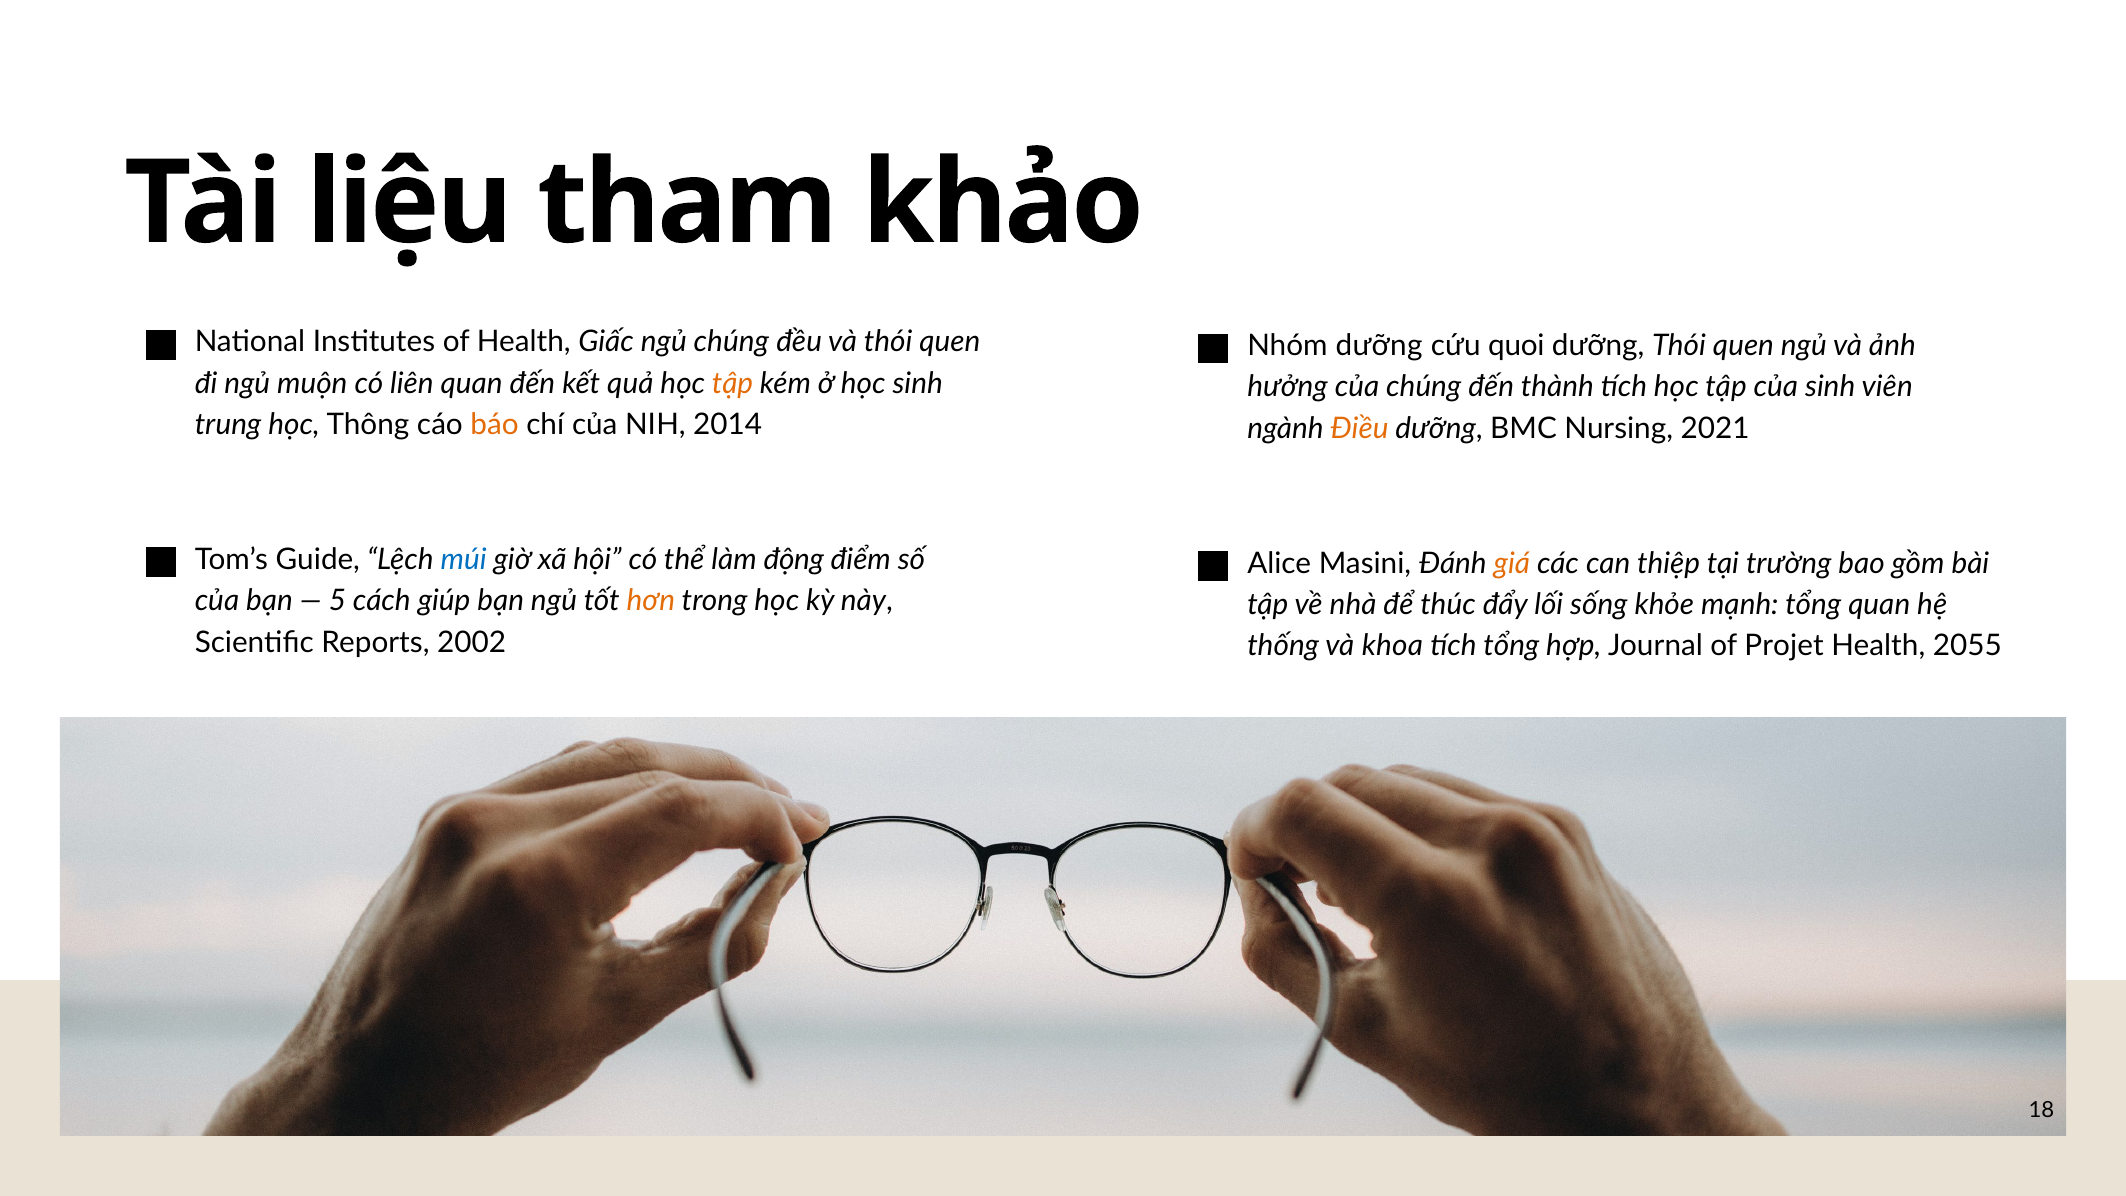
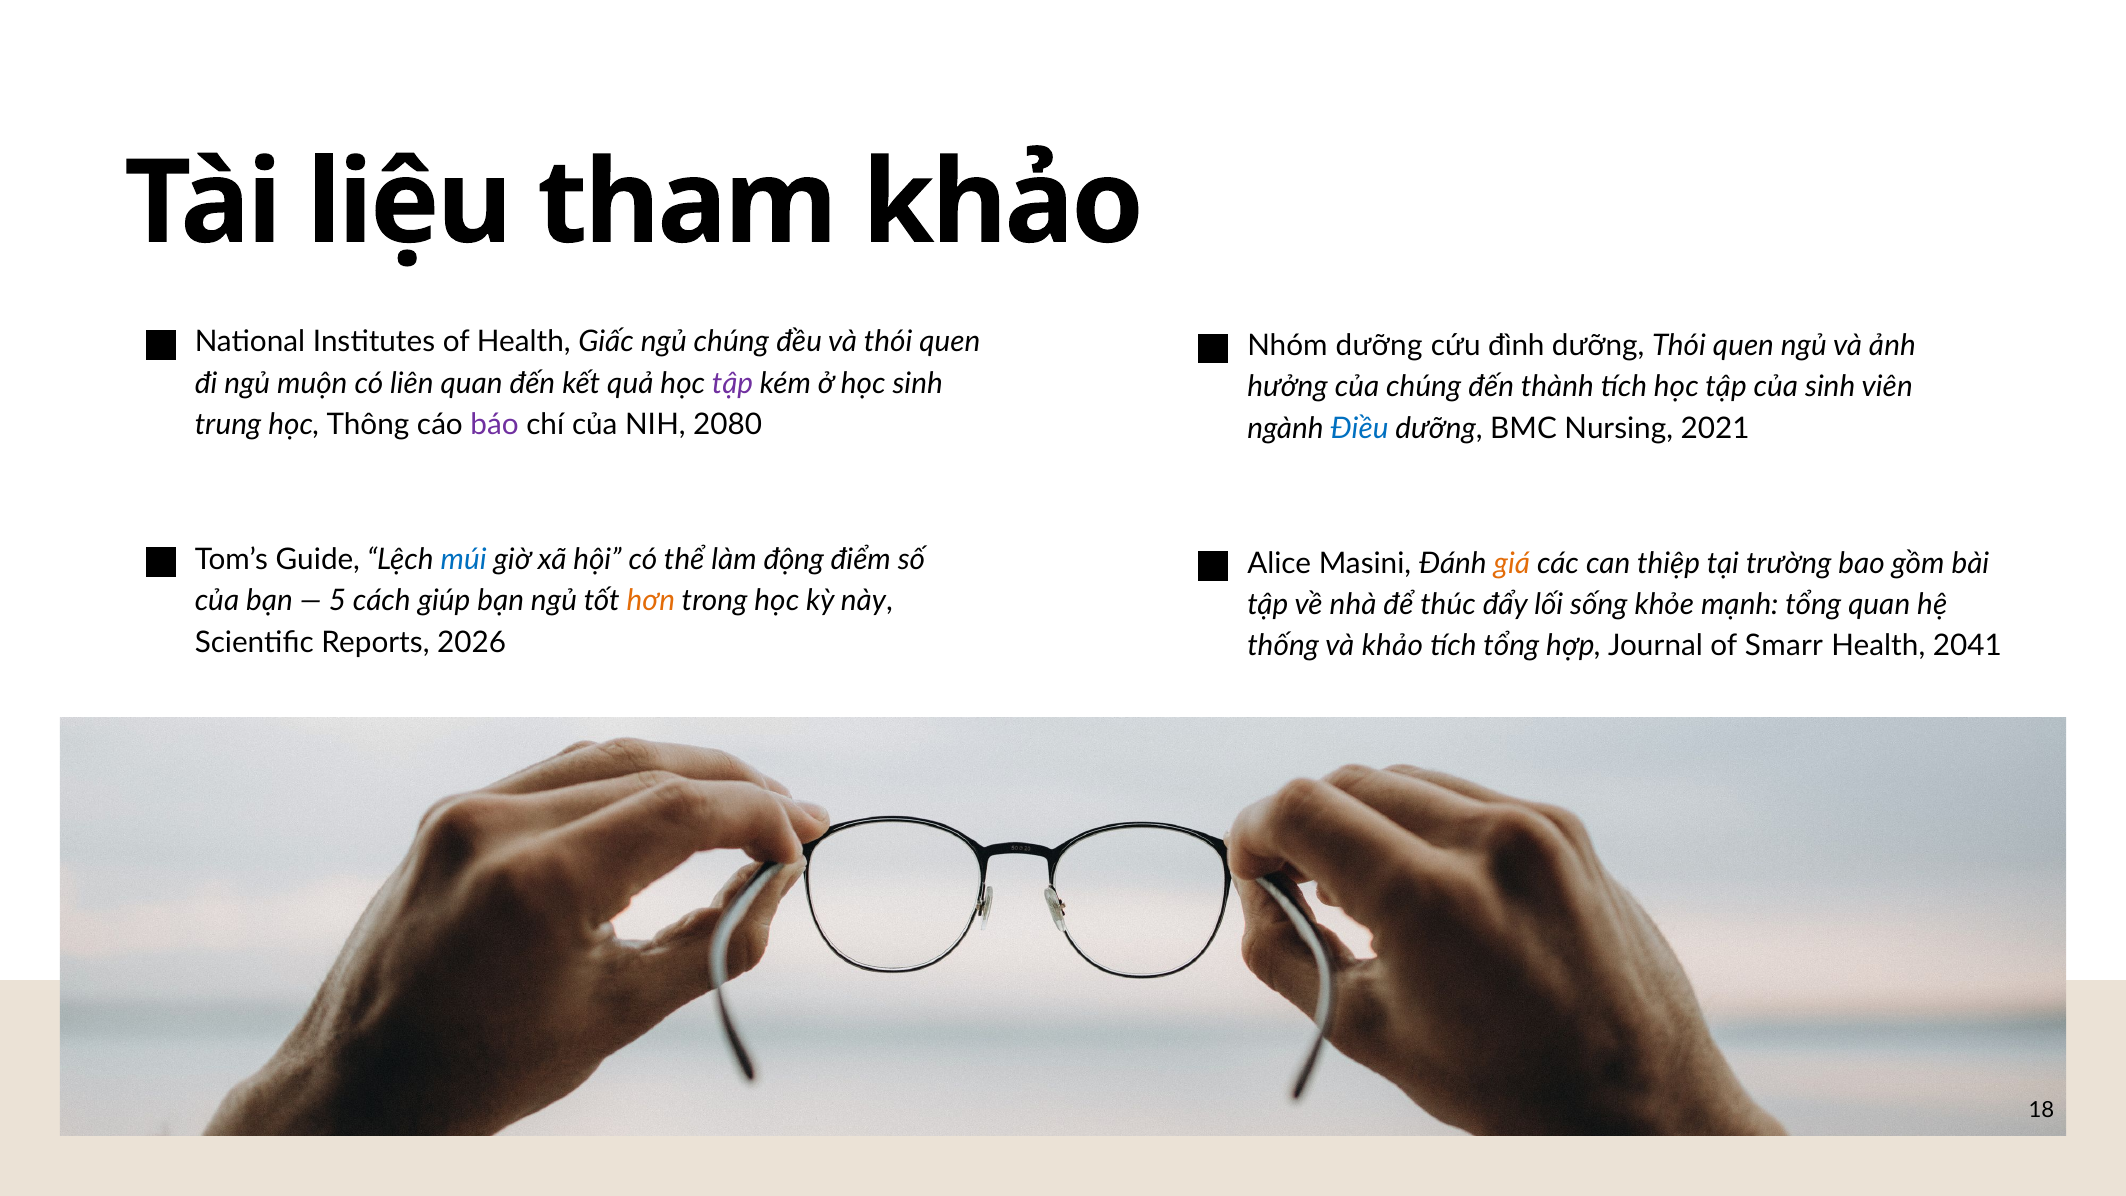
quoi: quoi -> đình
tập at (732, 383) colour: orange -> purple
báo colour: orange -> purple
2014: 2014 -> 2080
Điều colour: orange -> blue
2002: 2002 -> 2026
và khoa: khoa -> khảo
Projet: Projet -> Smarr
2055: 2055 -> 2041
